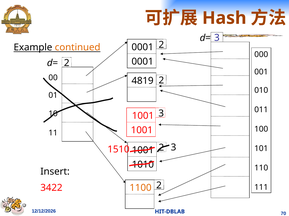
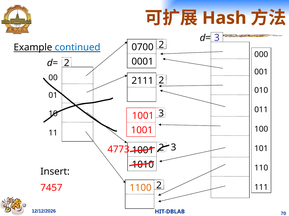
0001 at (143, 47): 0001 -> 0700
continued colour: orange -> blue
4819: 4819 -> 2111
1510: 1510 -> 4773
3422: 3422 -> 7457
